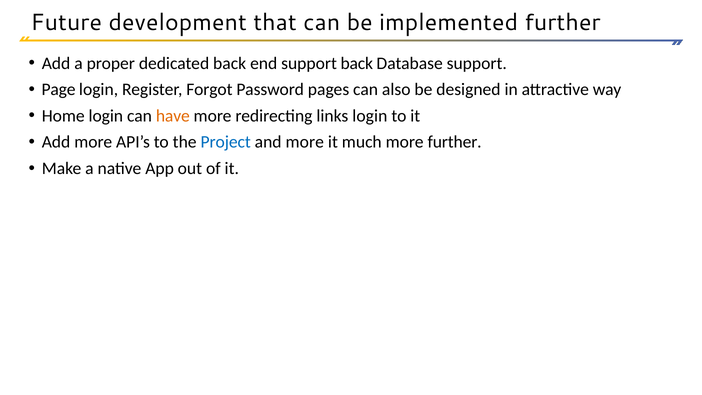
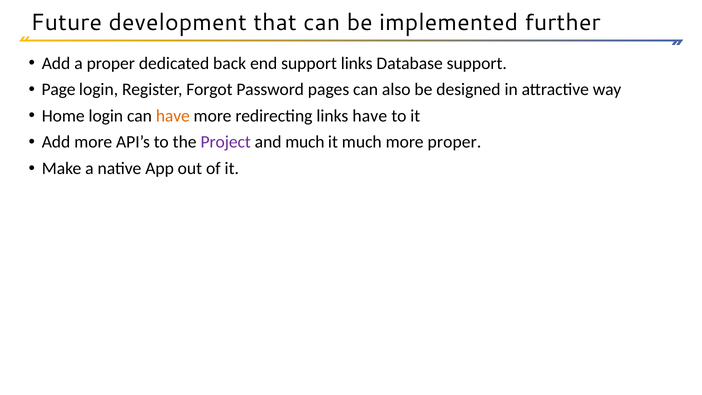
support back: back -> links
links login: login -> have
Project colour: blue -> purple
and more: more -> much
more further: further -> proper
